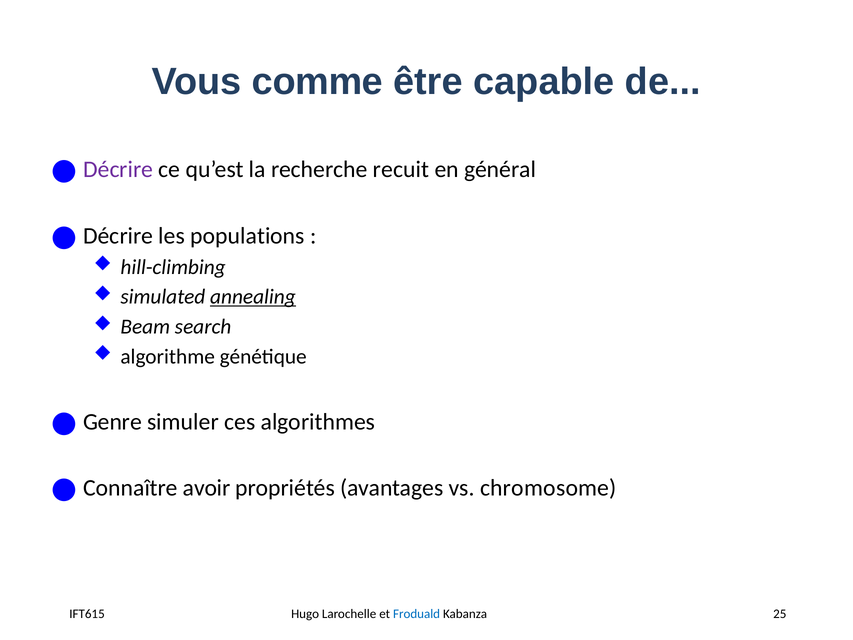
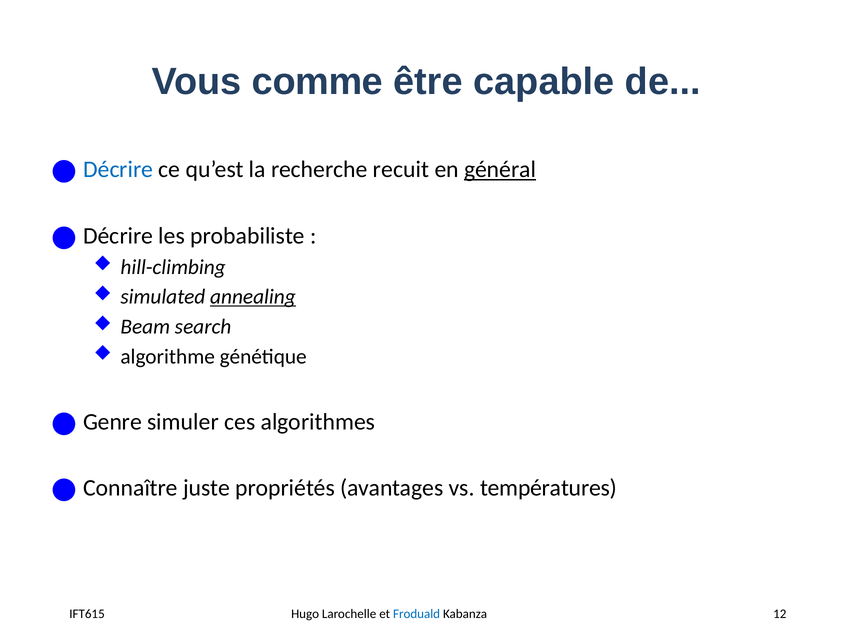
Décrire at (118, 169) colour: purple -> blue
général underline: none -> present
populations: populations -> probabiliste
avoir: avoir -> juste
chromosome: chromosome -> températures
25: 25 -> 12
